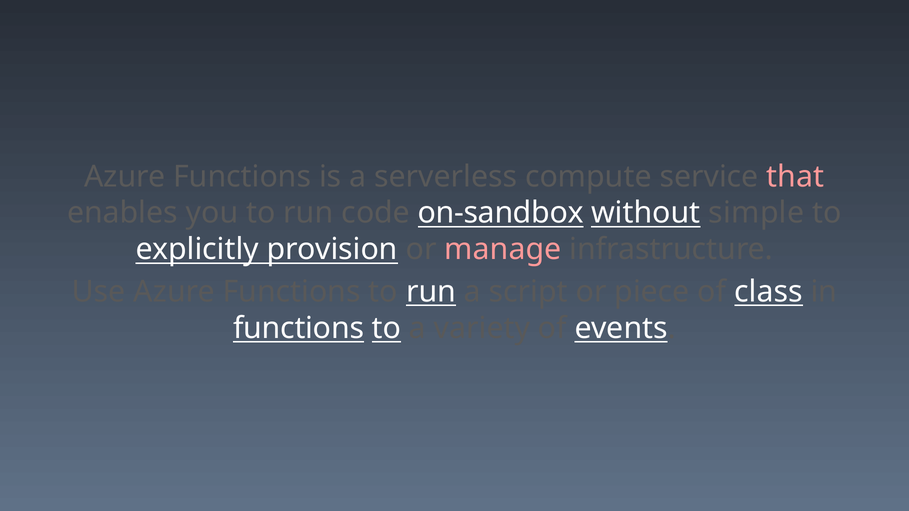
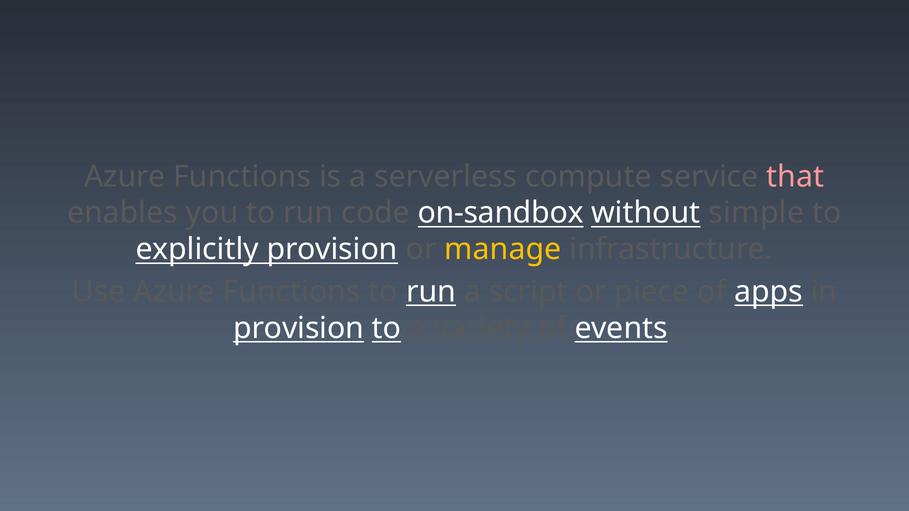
manage colour: pink -> yellow
class: class -> apps
functions at (299, 328): functions -> provision
